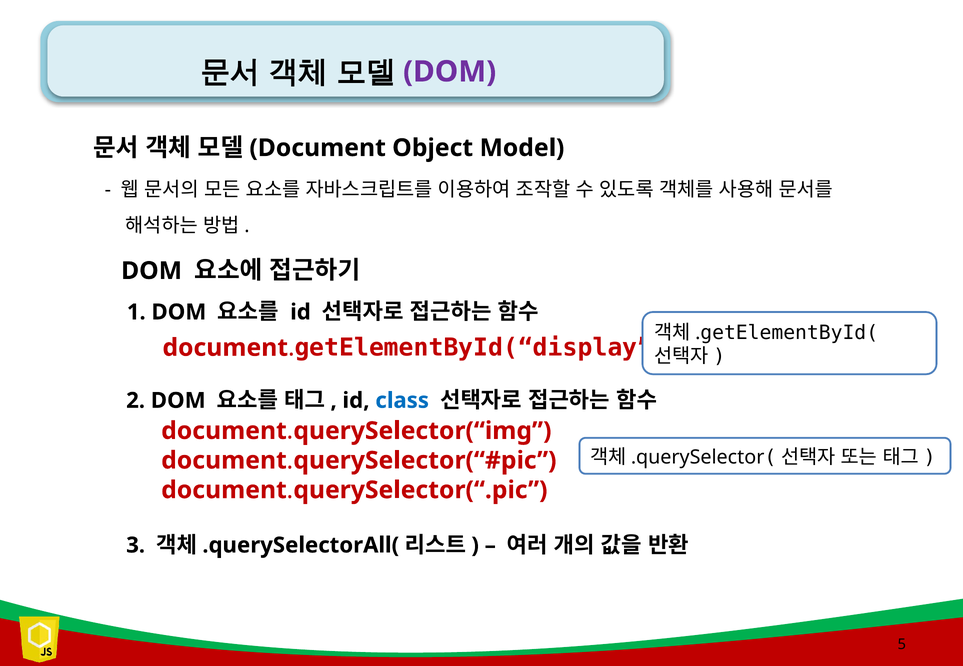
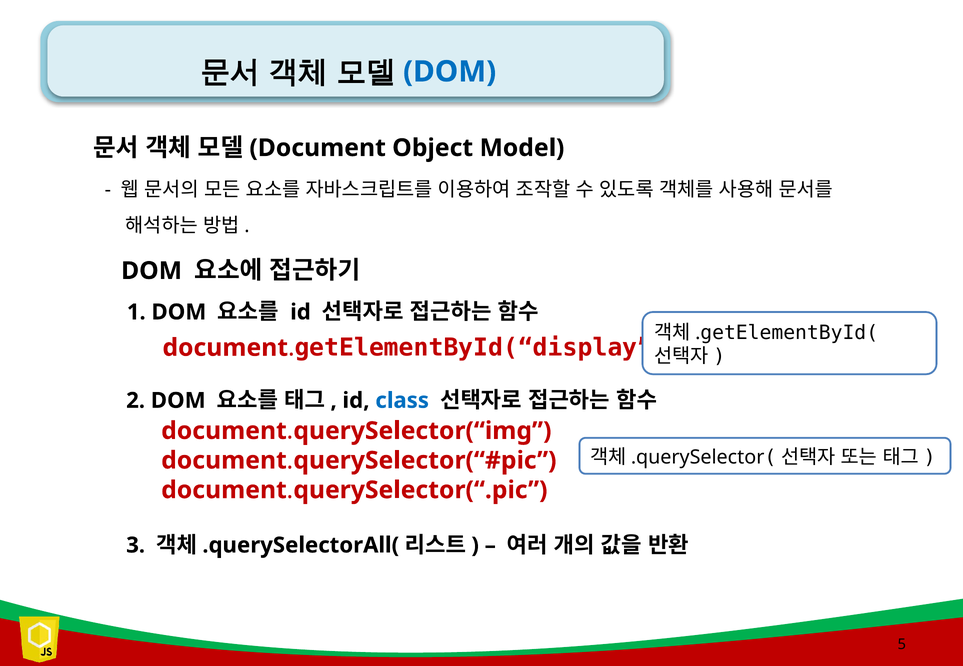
DOM at (450, 72) colour: purple -> blue
